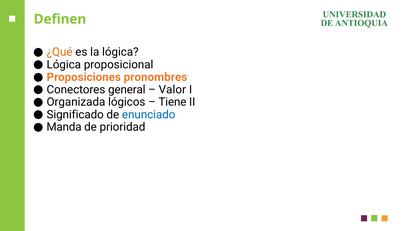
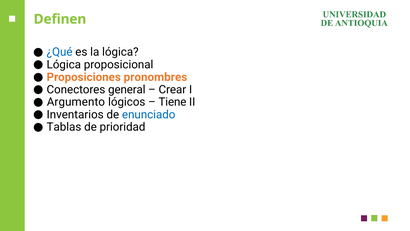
¿Qué colour: orange -> blue
Valor: Valor -> Crear
Organizada: Organizada -> Argumento
Significado: Significado -> Inventarios
Manda: Manda -> Tablas
